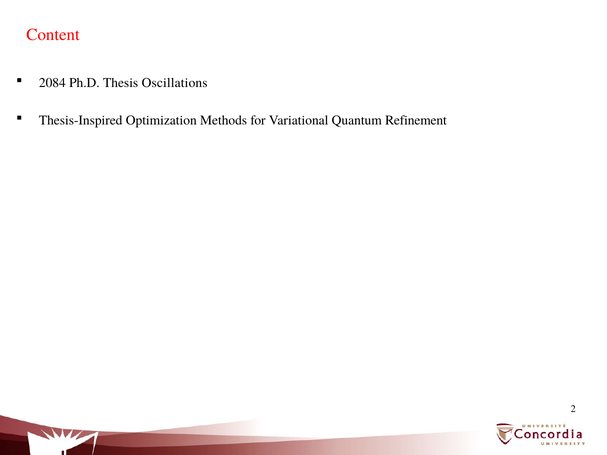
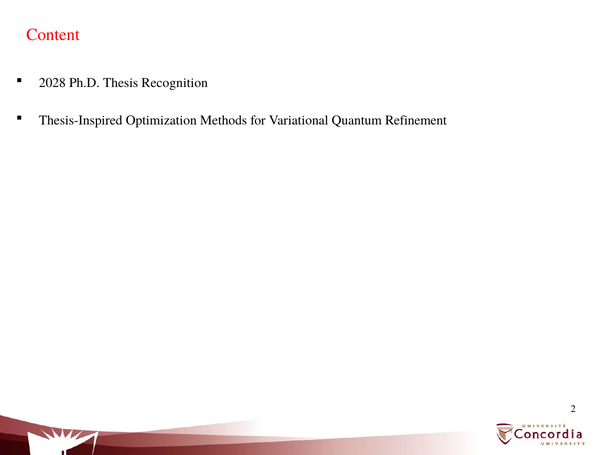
2084: 2084 -> 2028
Oscillations: Oscillations -> Recognition
